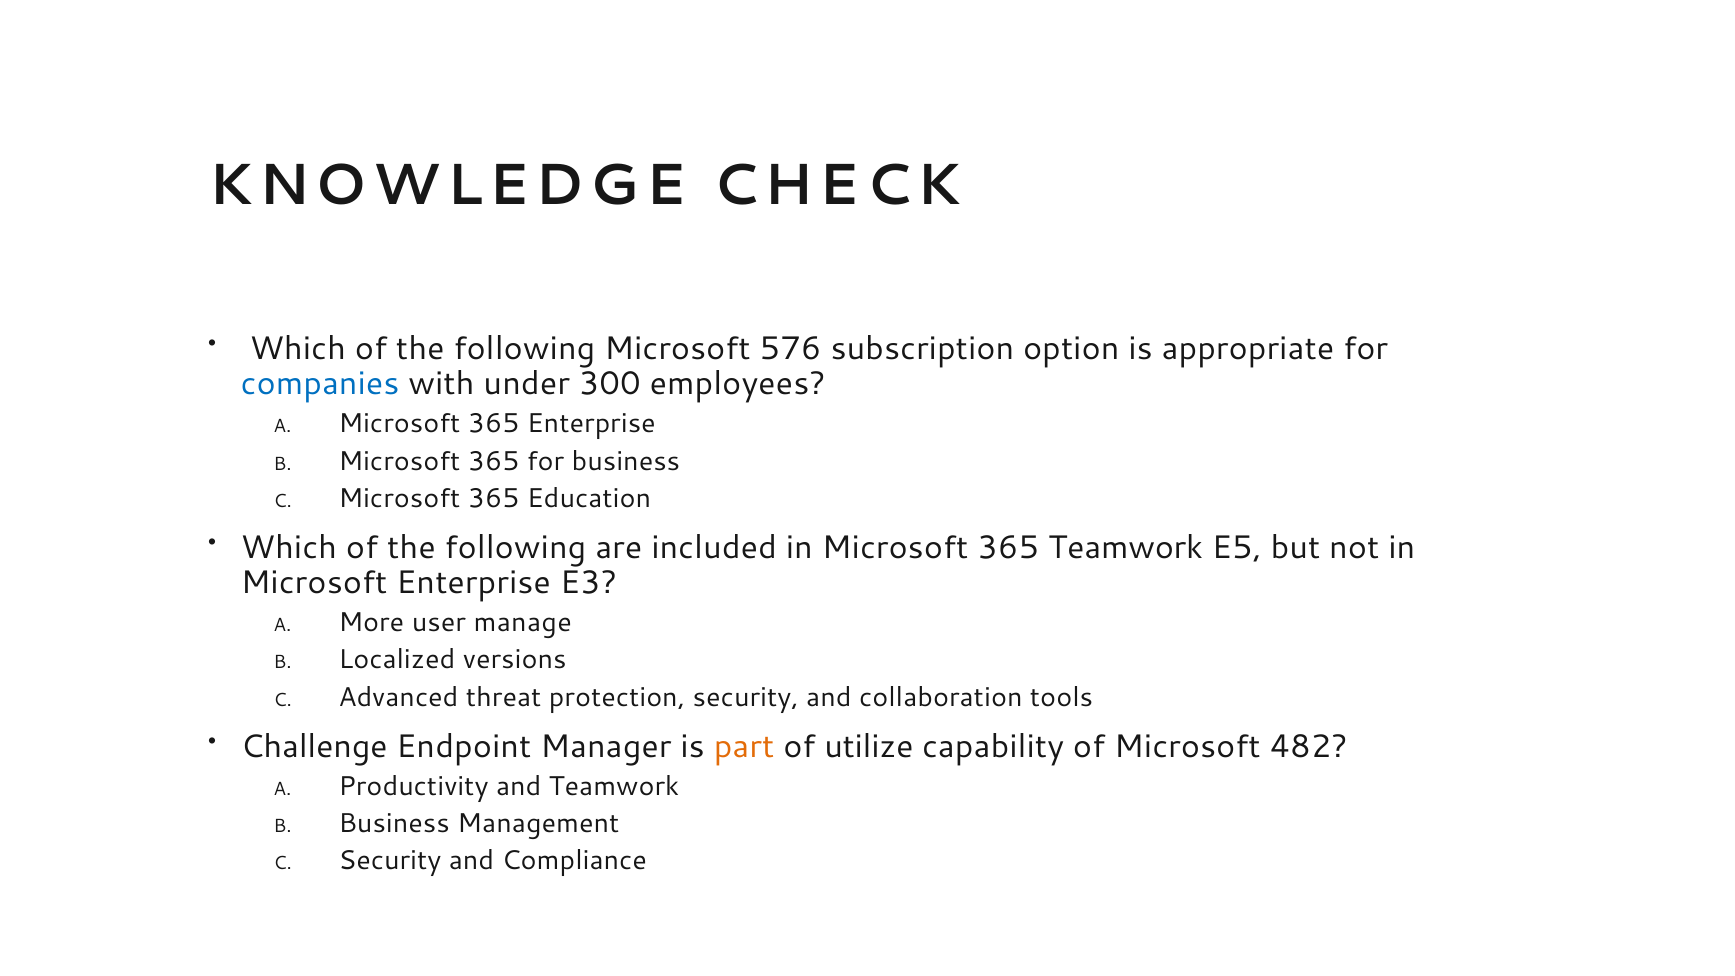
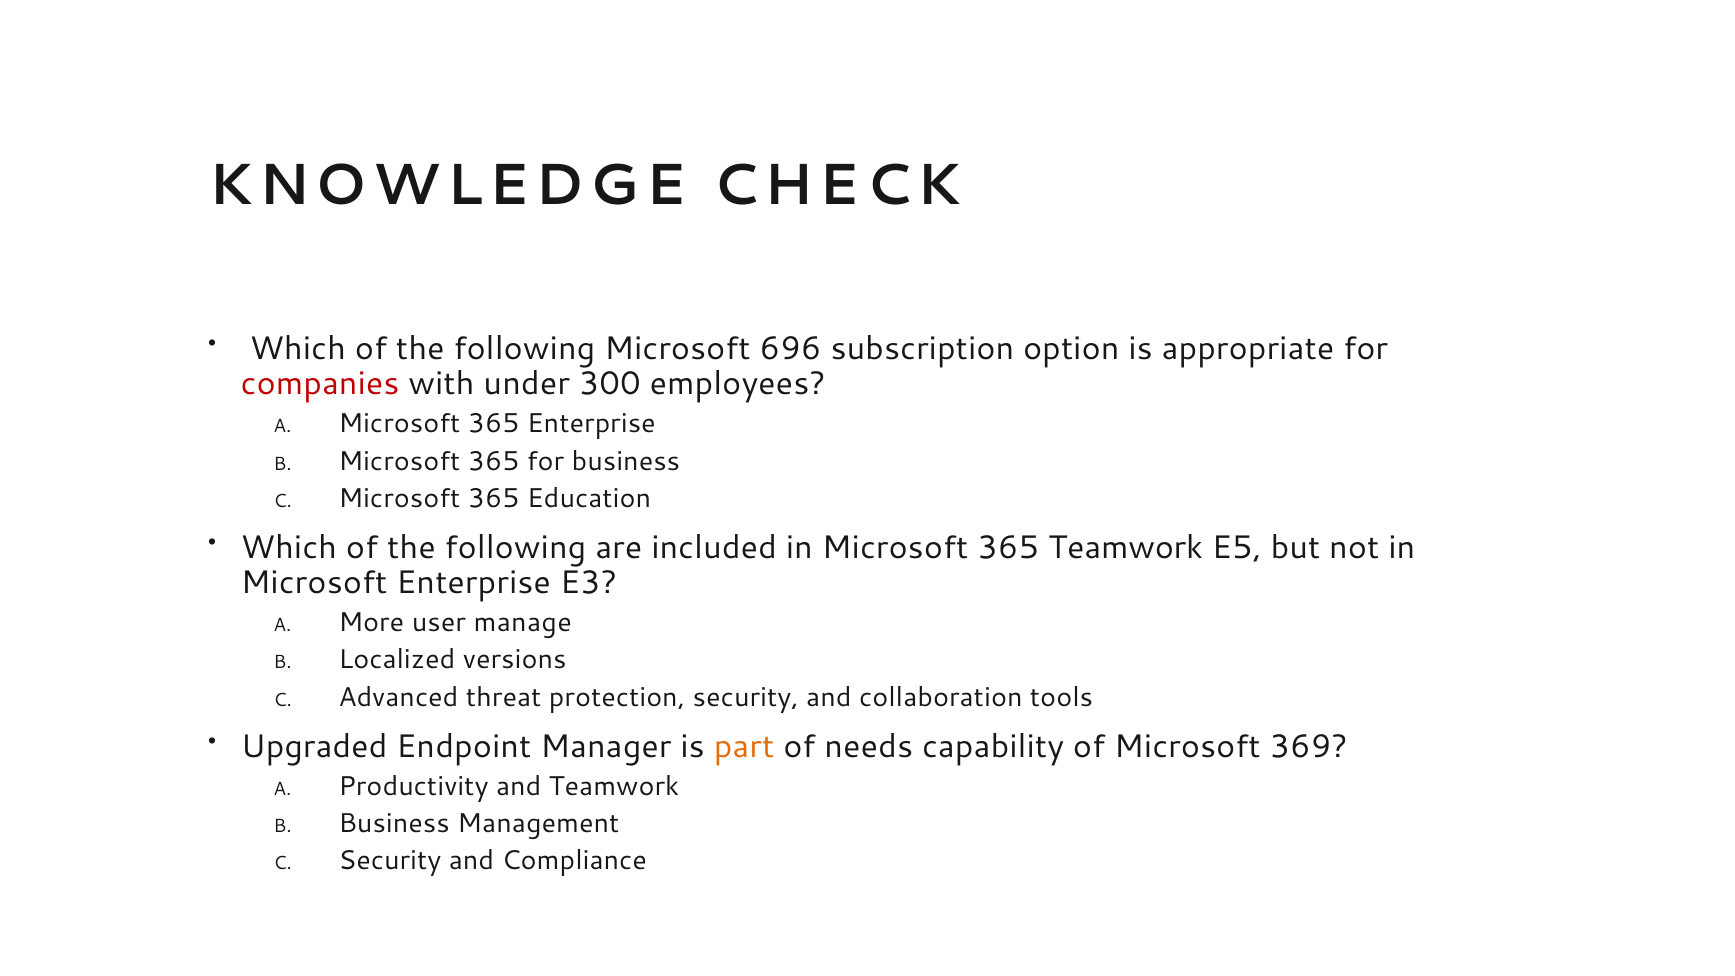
576: 576 -> 696
companies colour: blue -> red
Challenge: Challenge -> Upgraded
utilize: utilize -> needs
482: 482 -> 369
